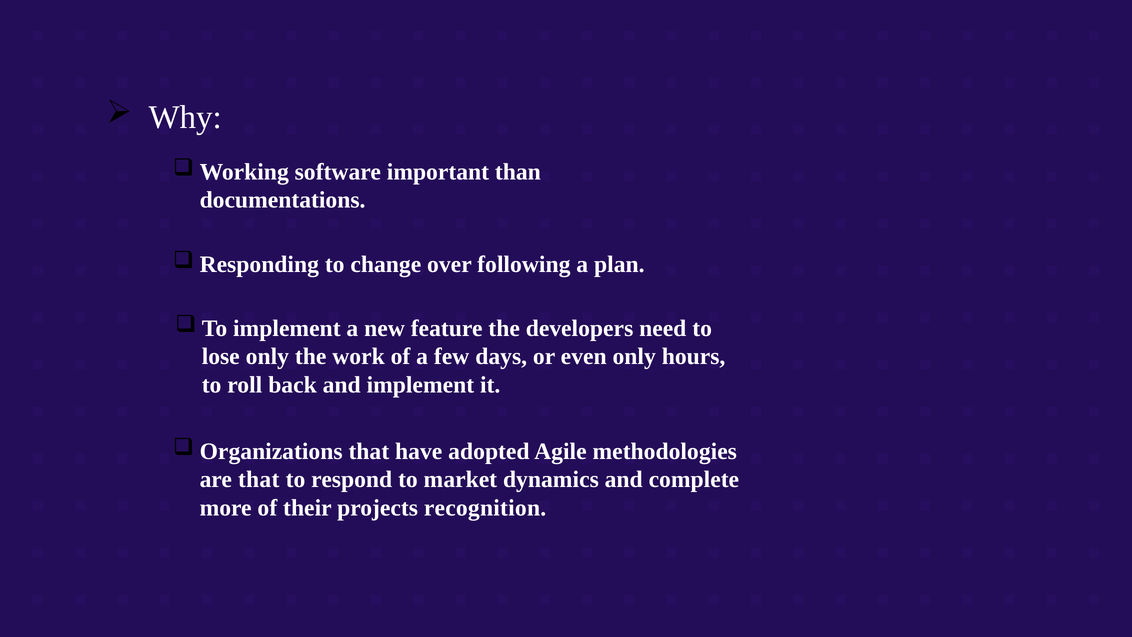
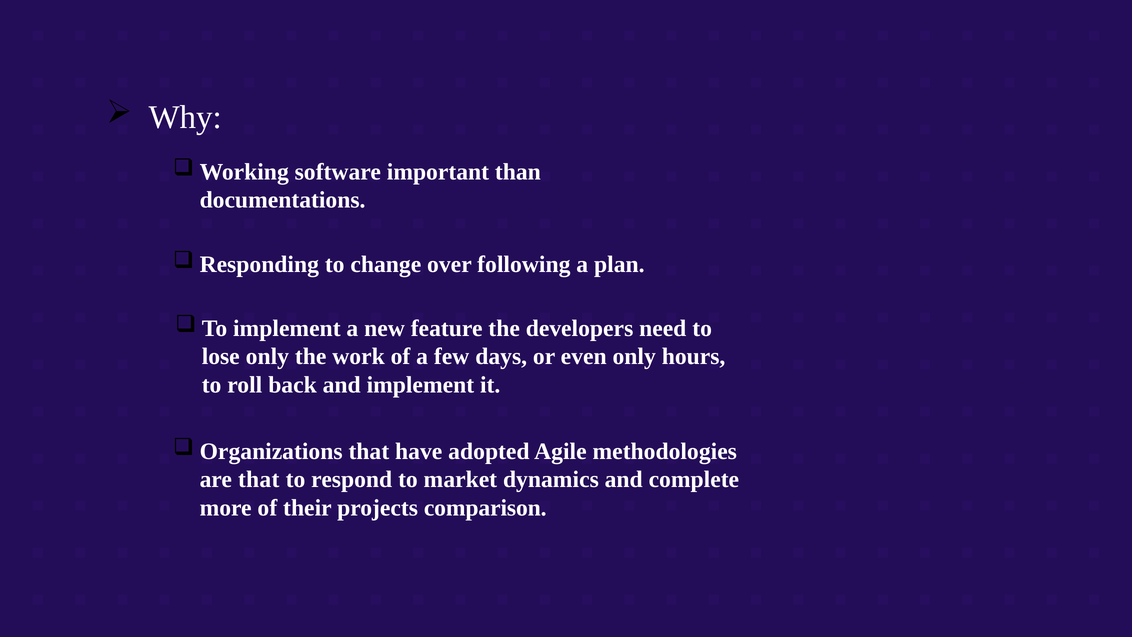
recognition: recognition -> comparison
